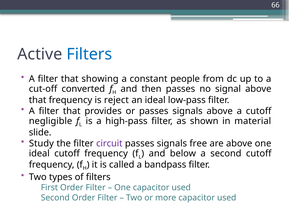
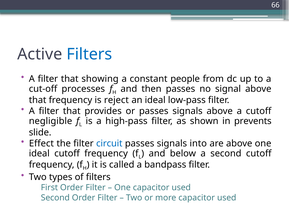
converted: converted -> processes
material: material -> prevents
Study: Study -> Effect
circuit colour: purple -> blue
free: free -> into
